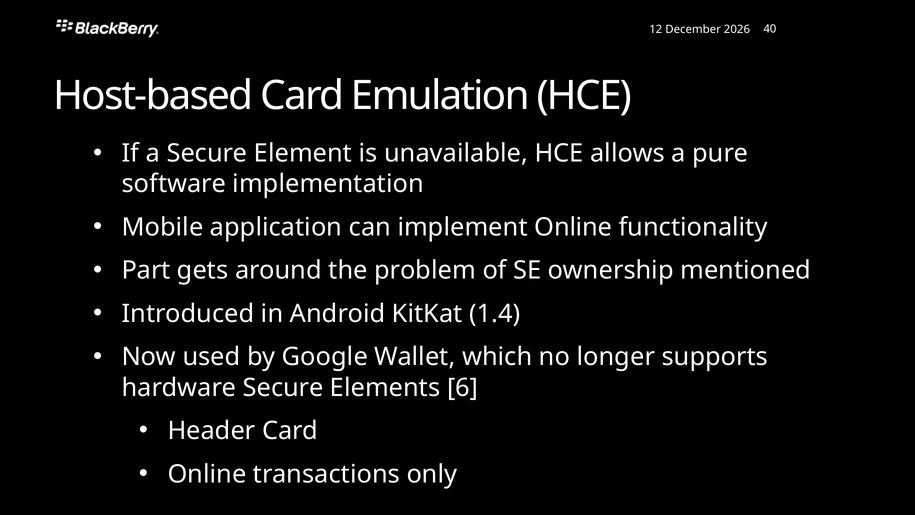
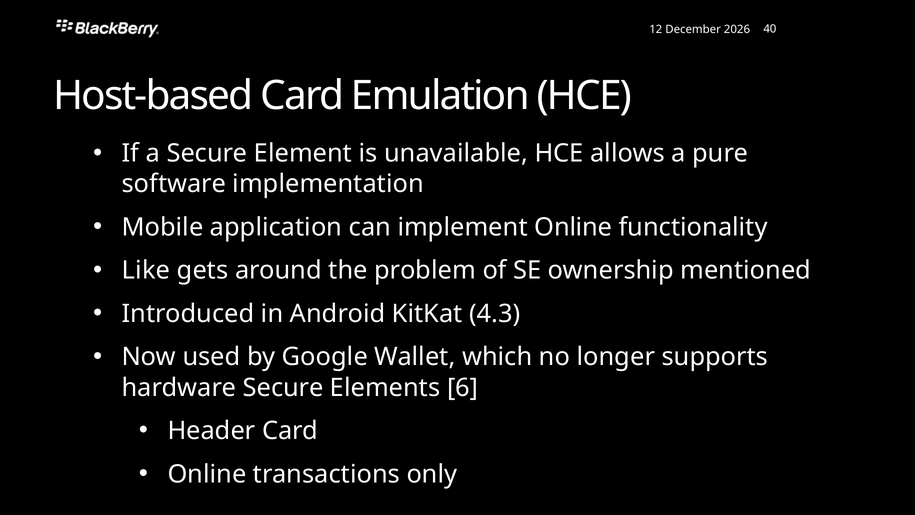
Part: Part -> Like
1.4: 1.4 -> 4.3
